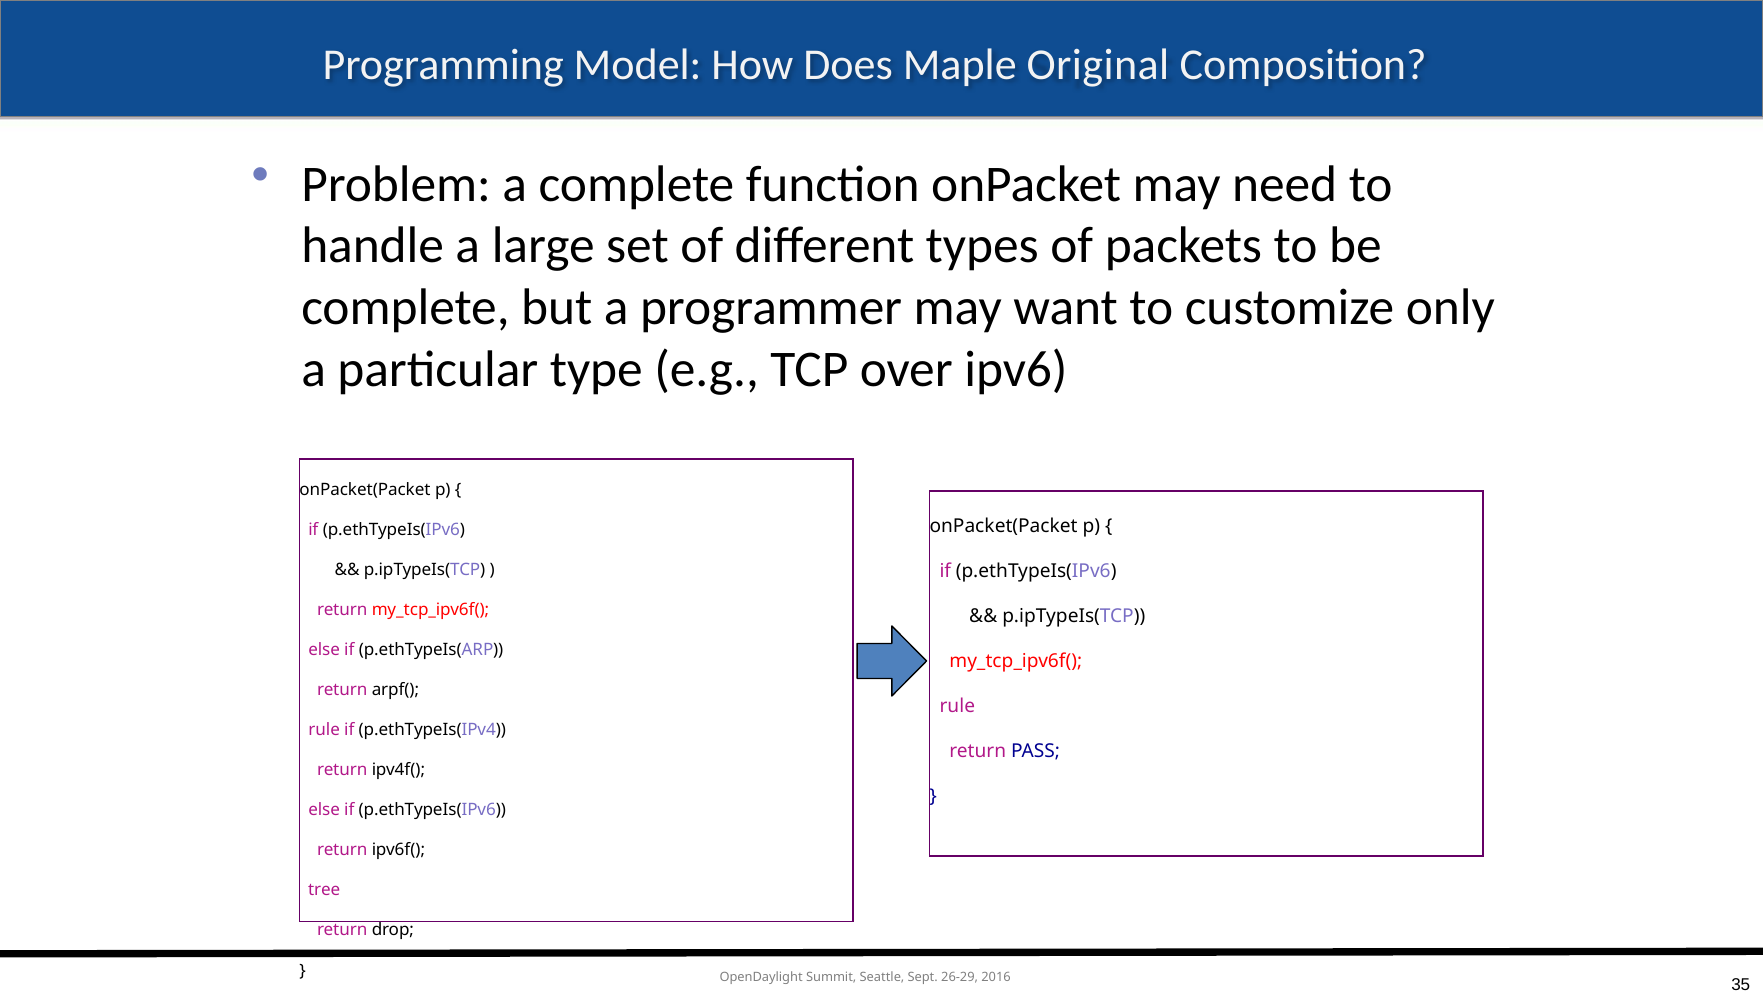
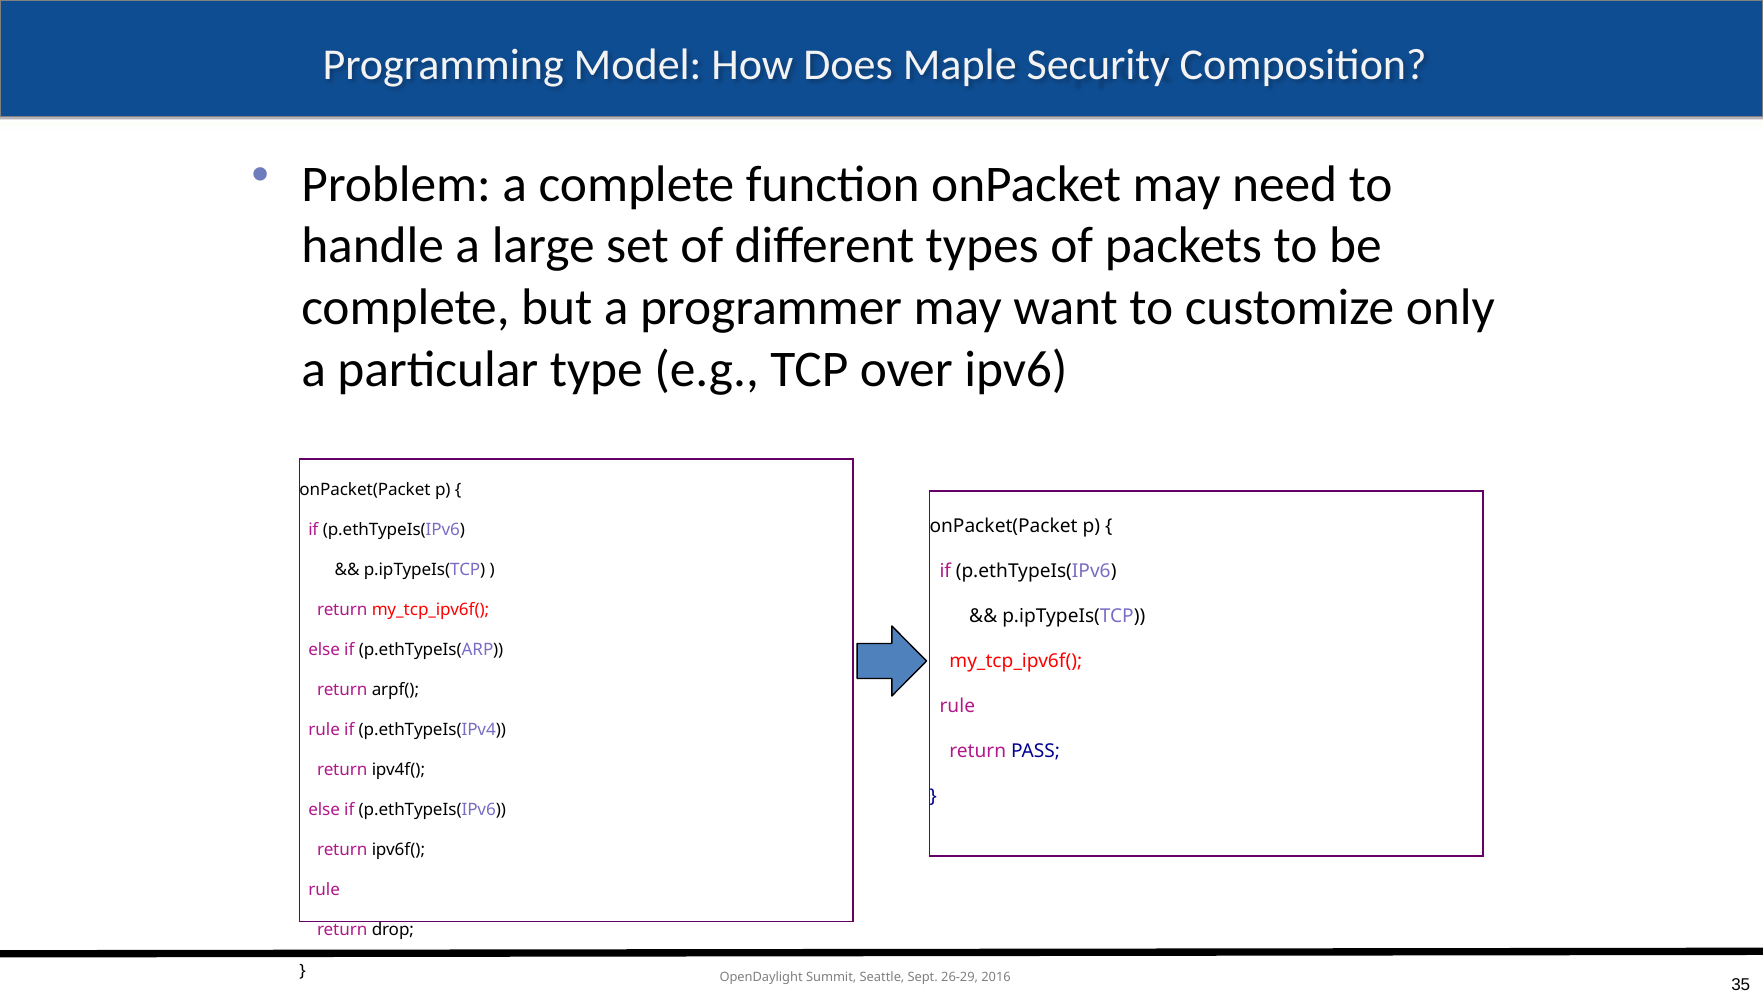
Original: Original -> Security
tree at (324, 891): tree -> rule
